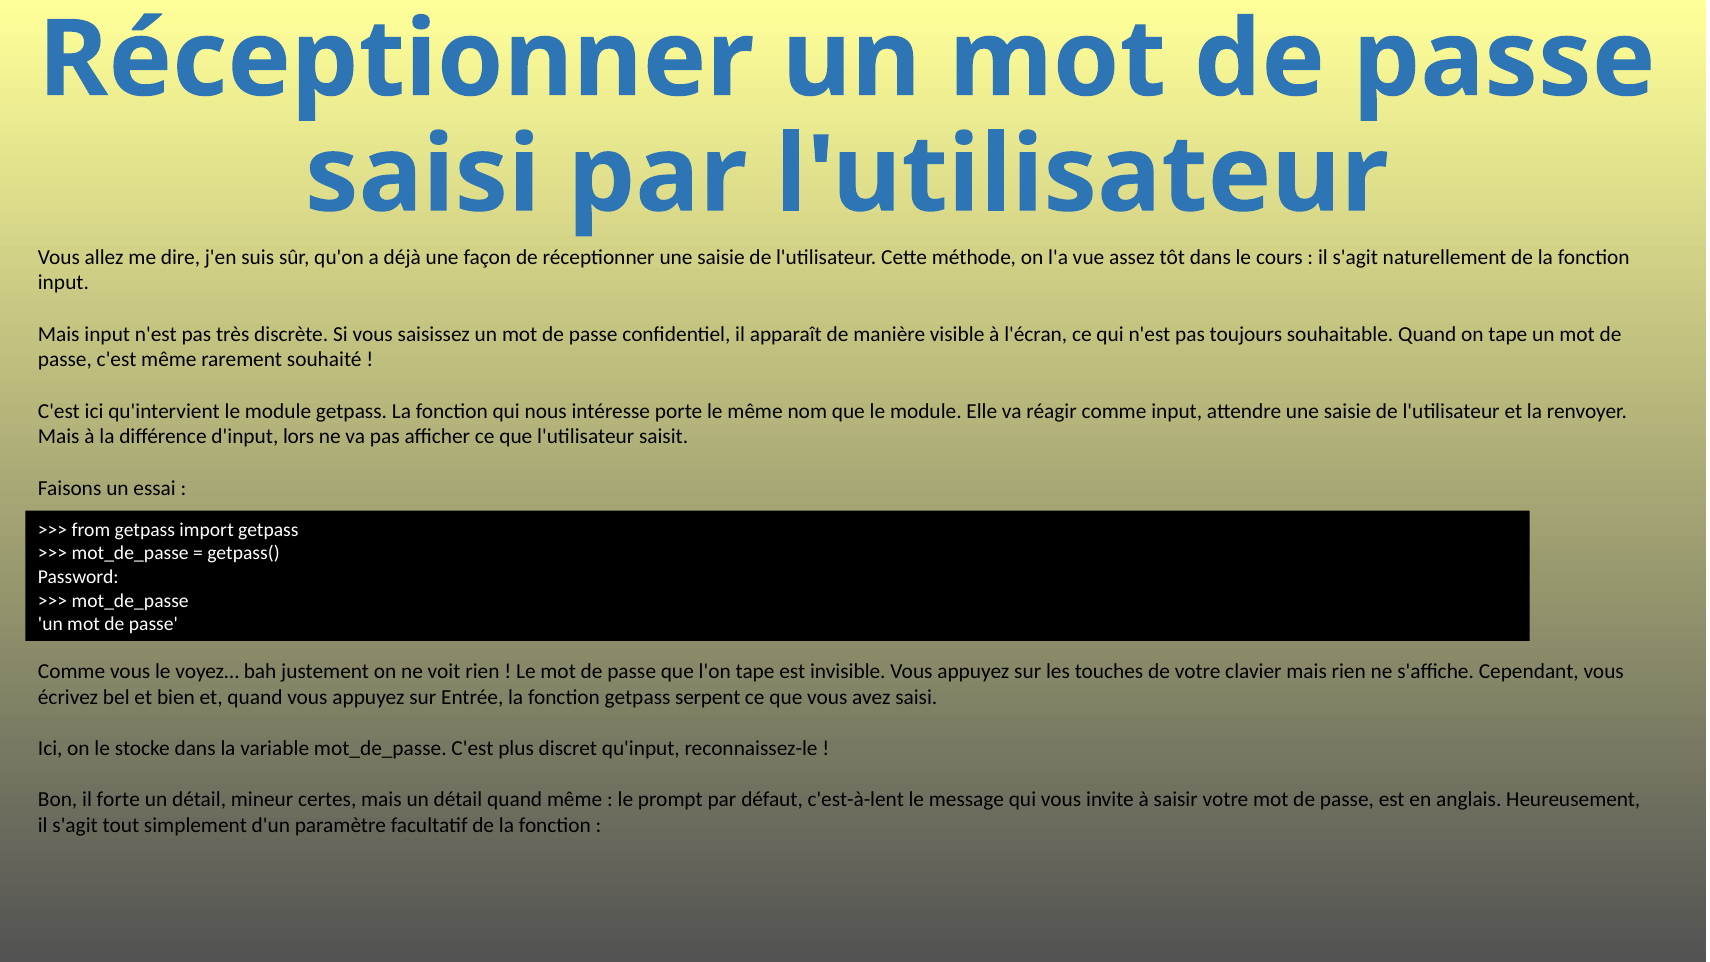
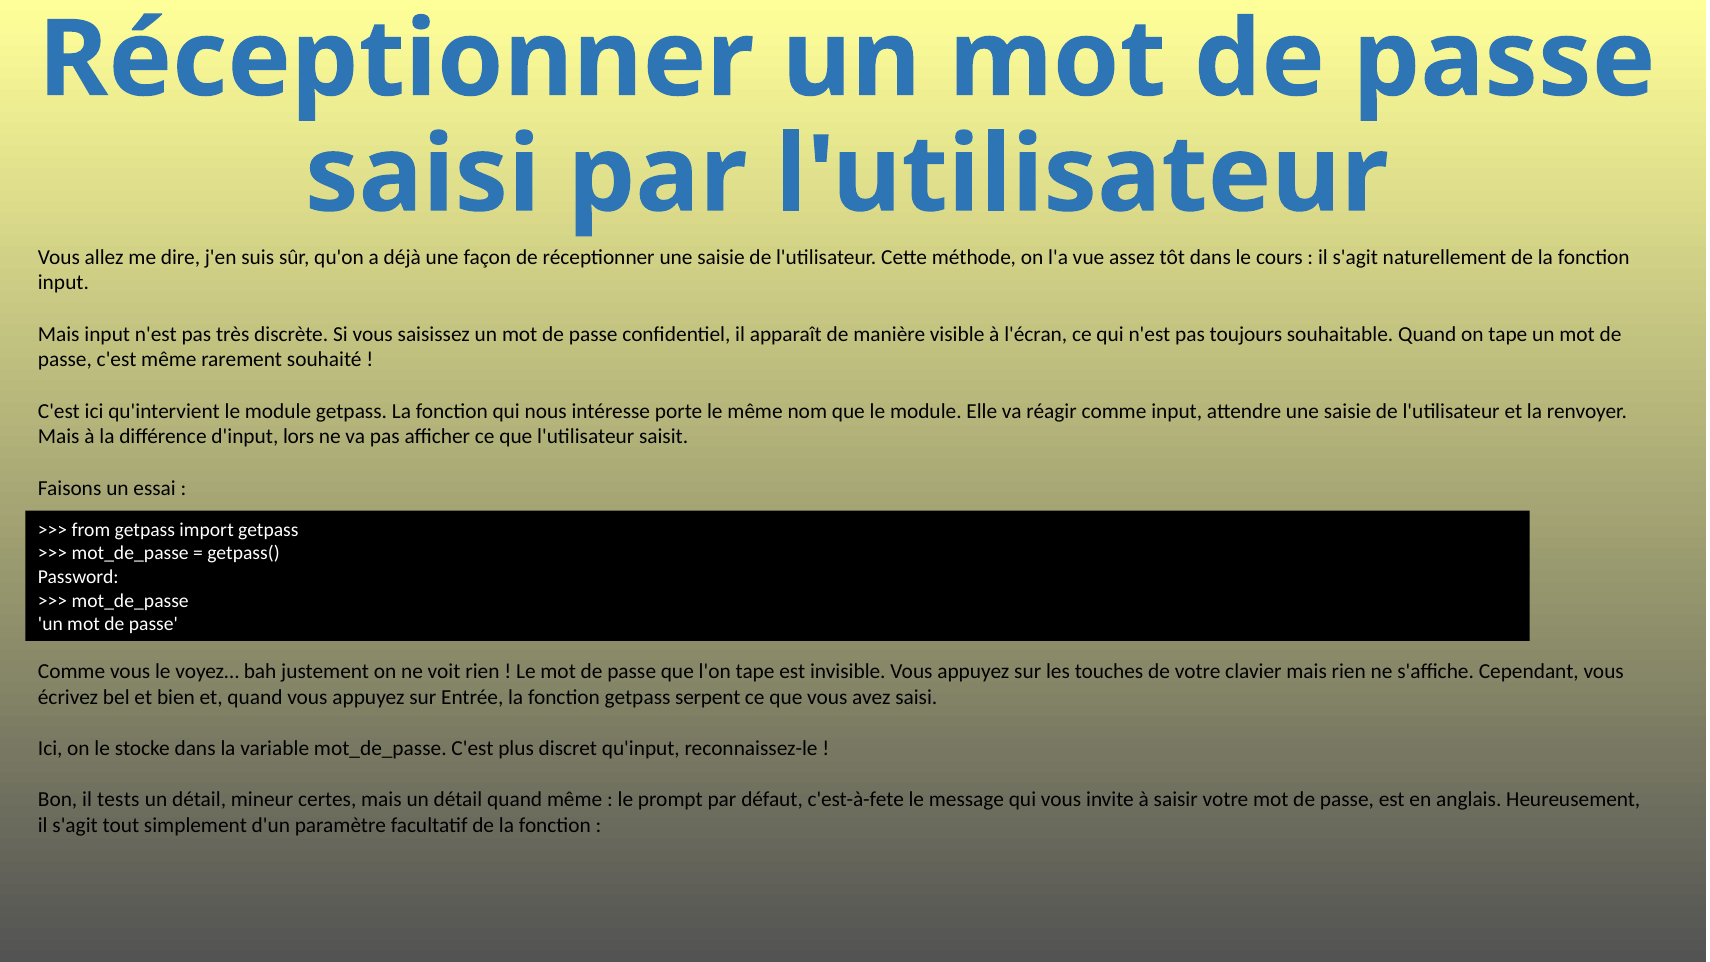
forte: forte -> tests
c'est-à-lent: c'est-à-lent -> c'est-à-fete
